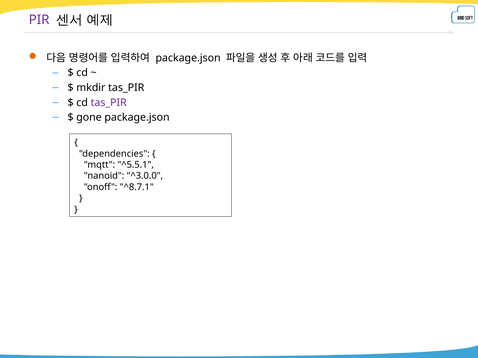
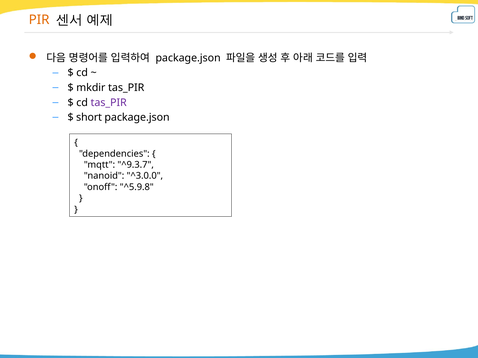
PIR colour: purple -> orange
gone: gone -> short
^5.5.1: ^5.5.1 -> ^9.3.7
^8.7.1: ^8.7.1 -> ^5.9.8
